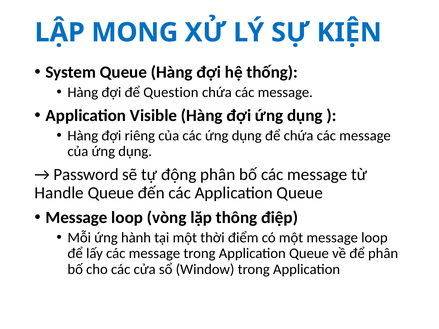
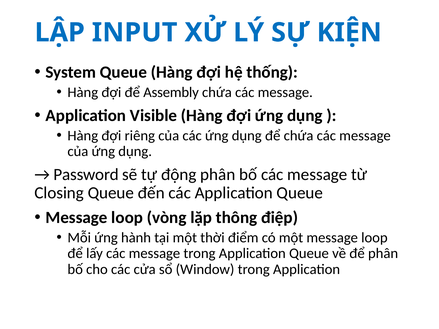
MONG: MONG -> INPUT
Question: Question -> Assembly
Handle: Handle -> Closing
